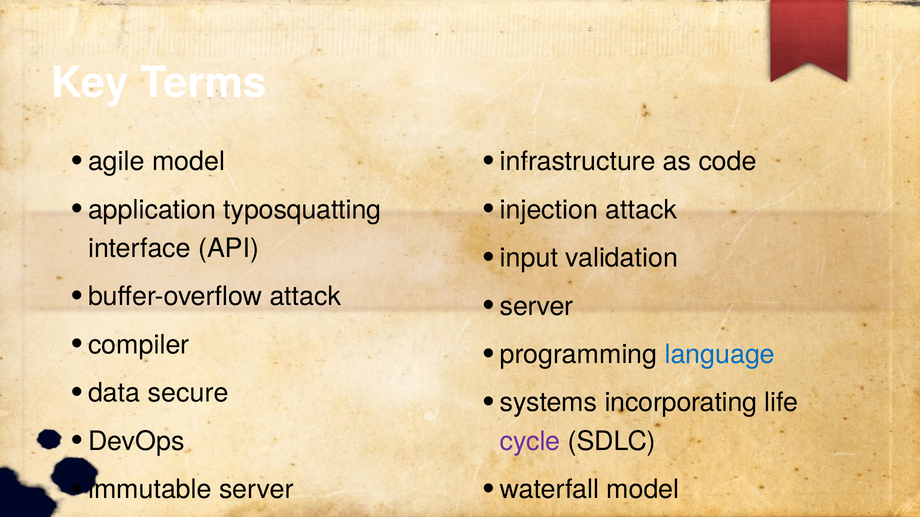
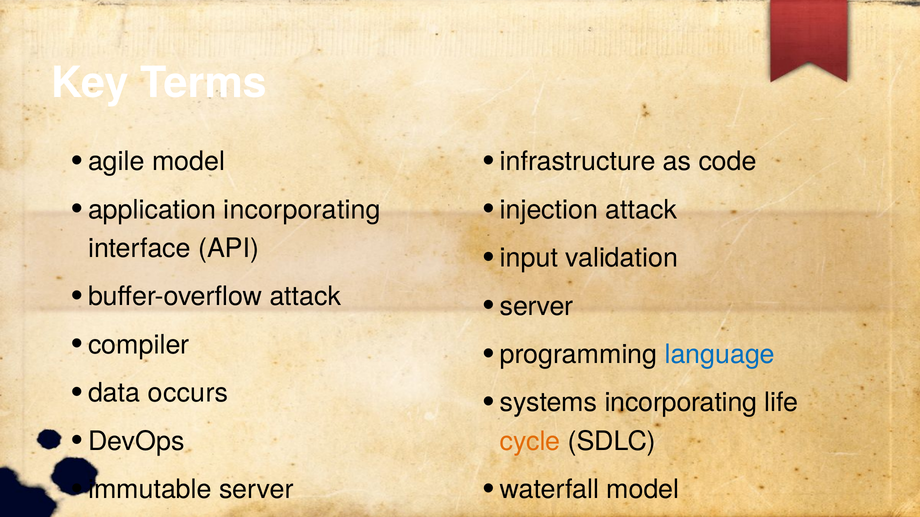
application typosquatting: typosquatting -> incorporating
secure: secure -> occurs
cycle colour: purple -> orange
